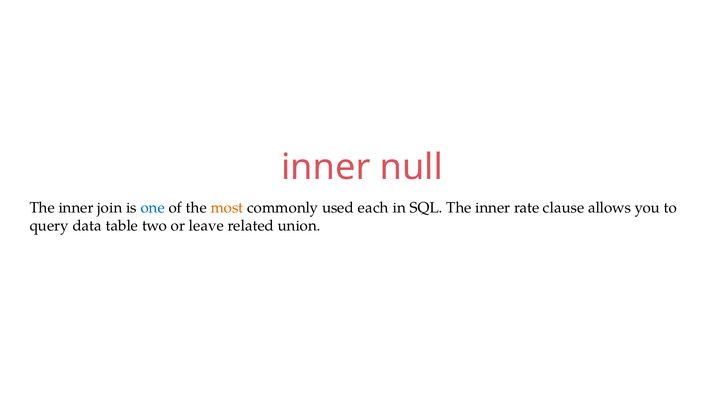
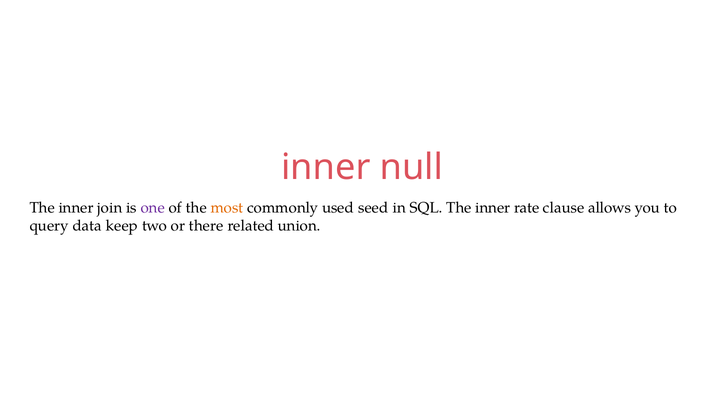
one colour: blue -> purple
each: each -> seed
table: table -> keep
leave: leave -> there
